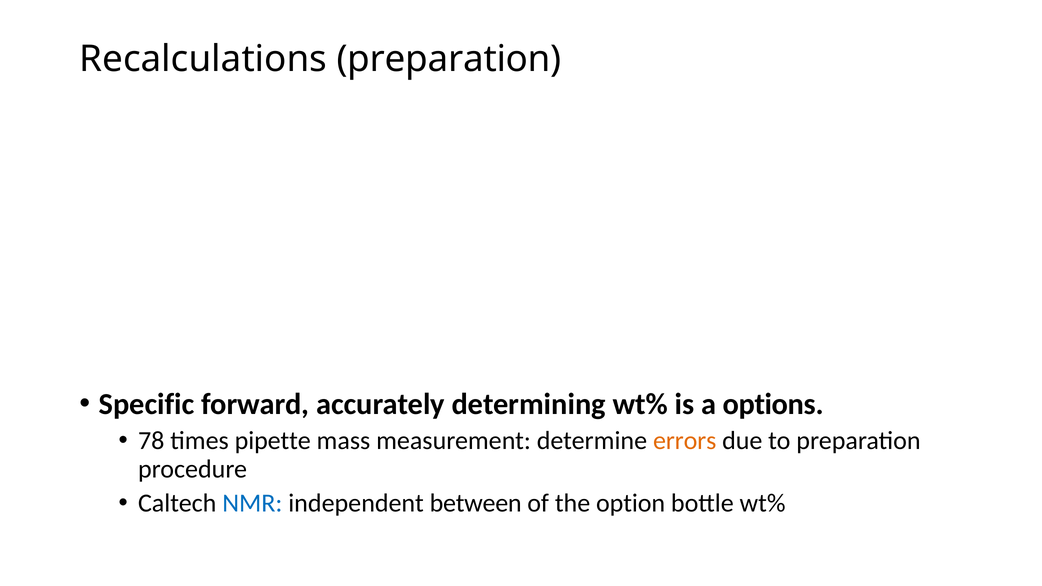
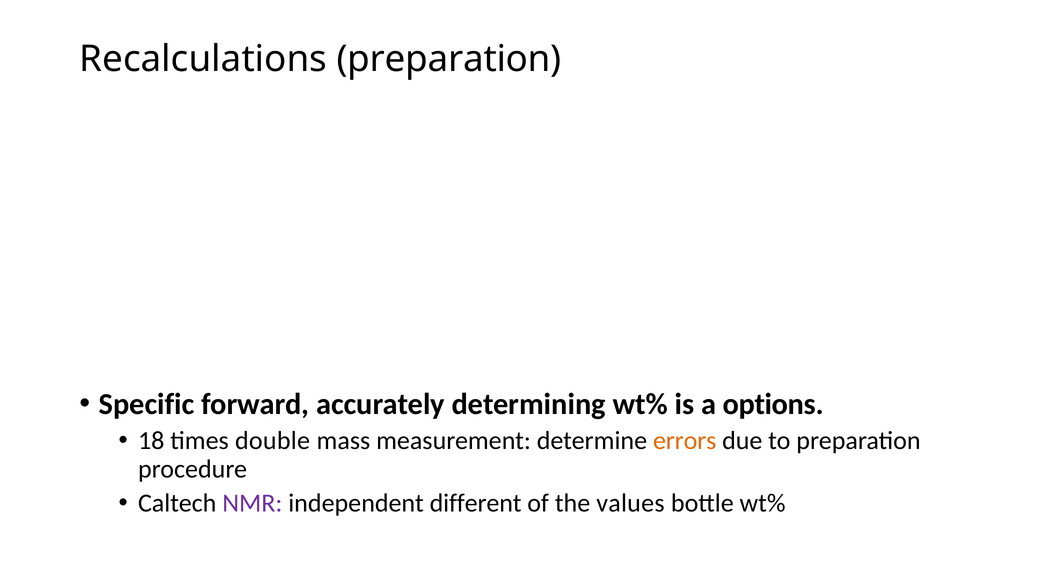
78: 78 -> 18
pipette: pipette -> double
NMR colour: blue -> purple
between: between -> different
option: option -> values
